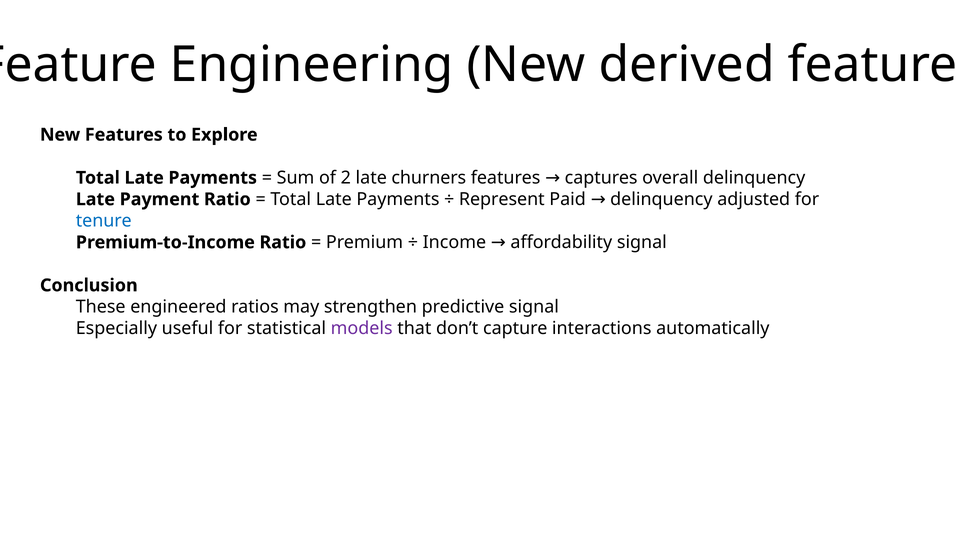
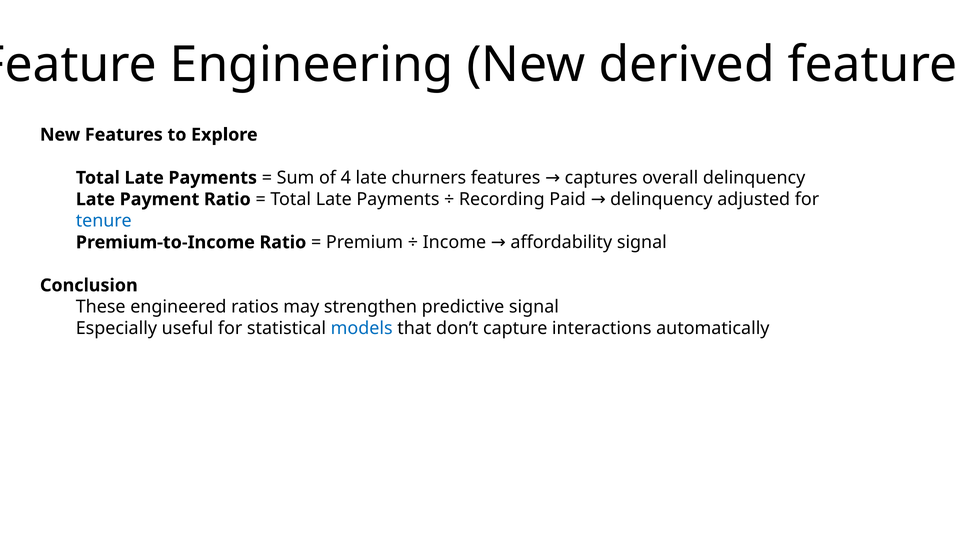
2: 2 -> 4
Represent: Represent -> Recording
models colour: purple -> blue
